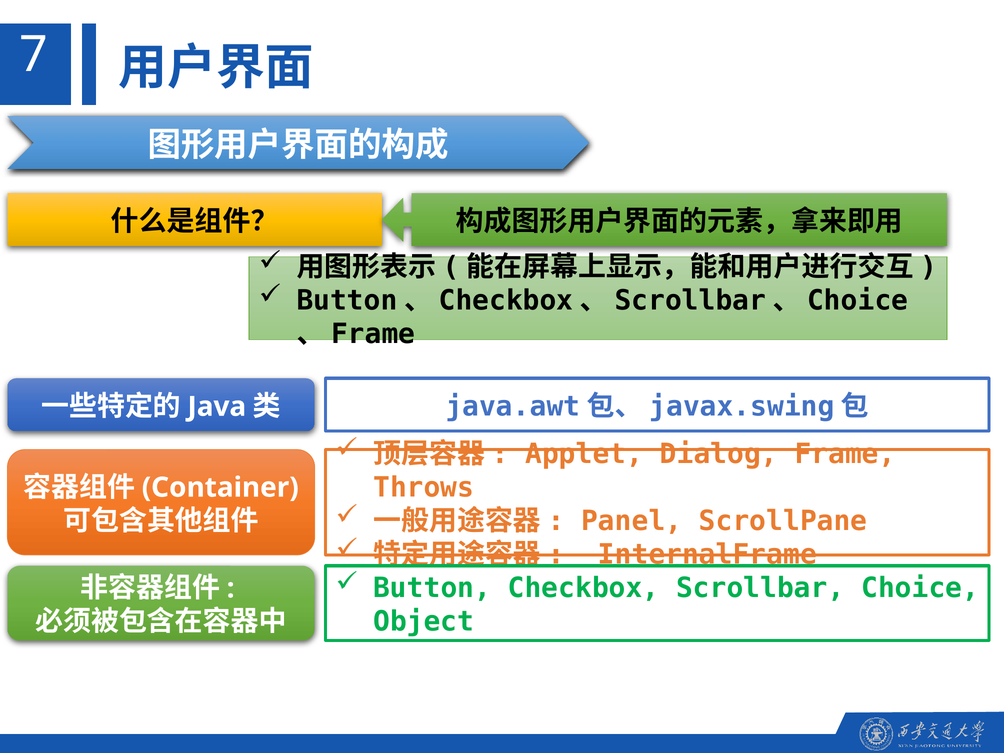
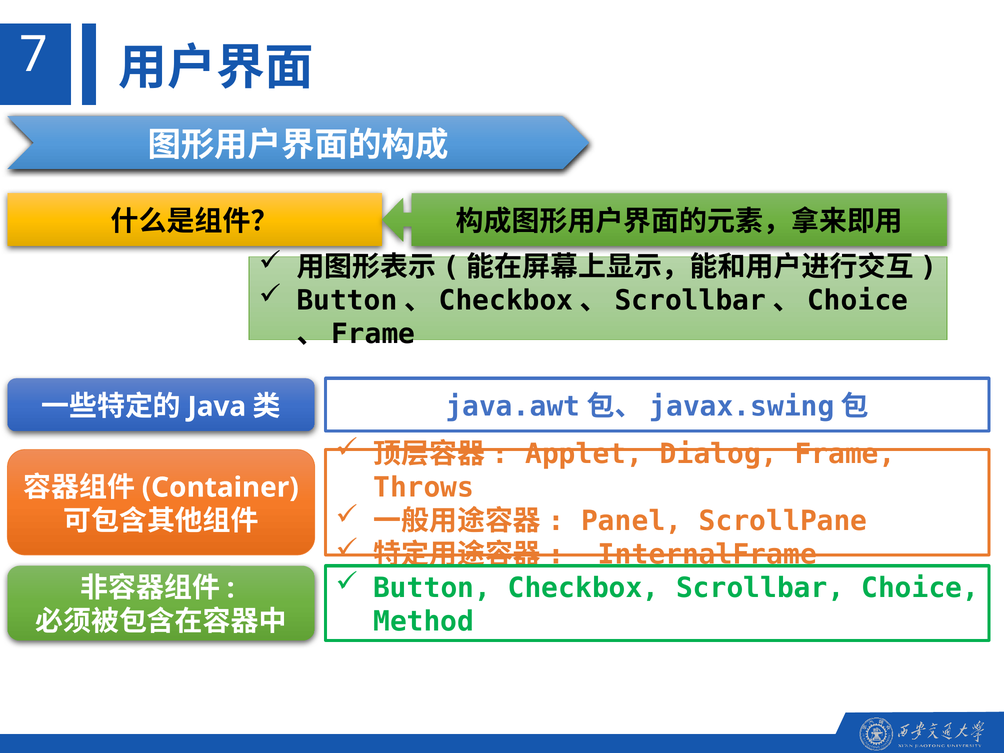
Object: Object -> Method
